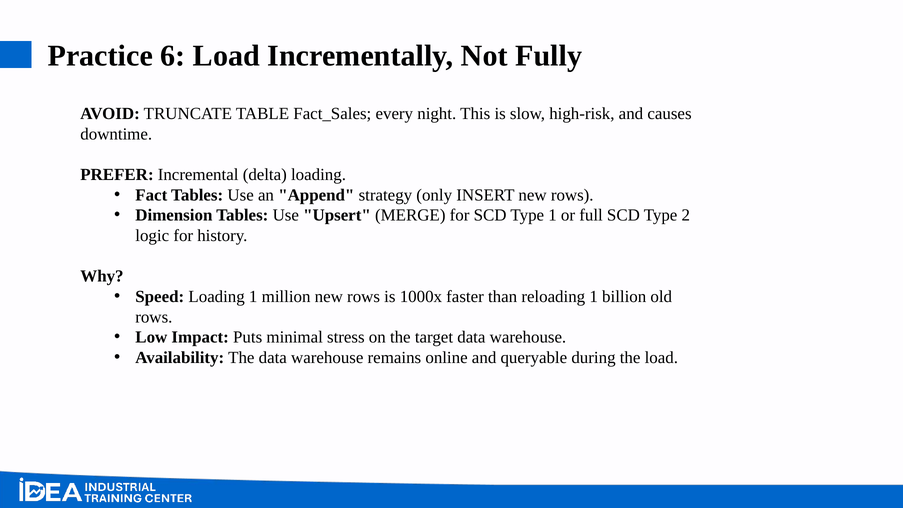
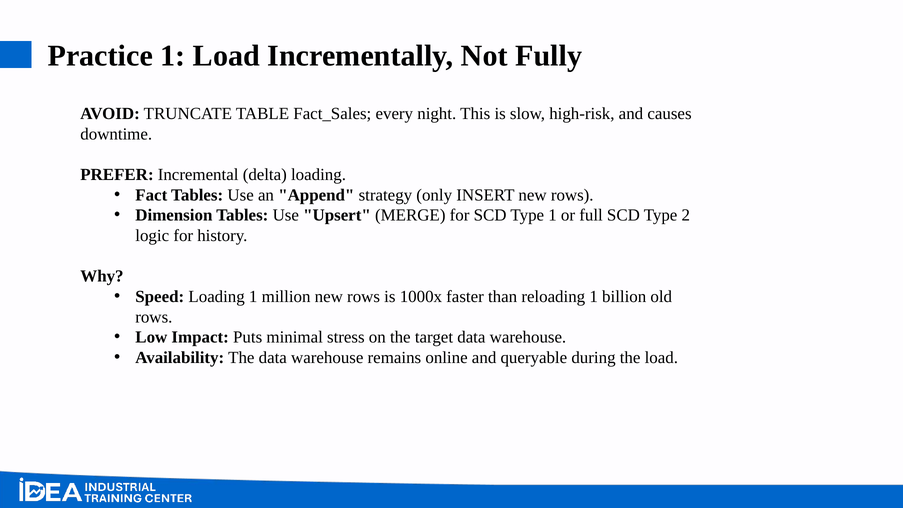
Practice 6: 6 -> 1
